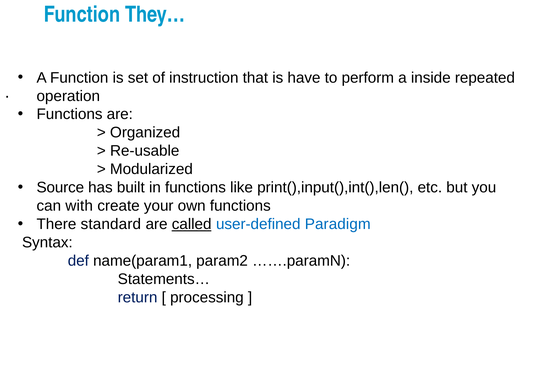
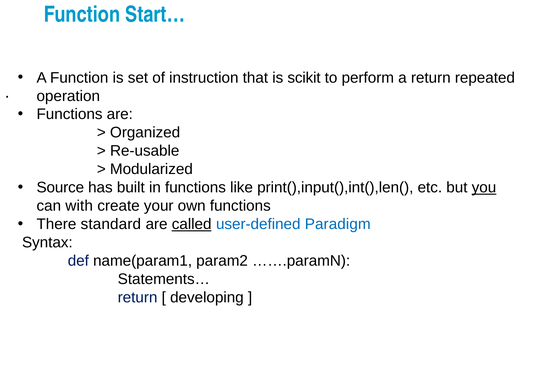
They…: They… -> Start…
have: have -> scikit
a inside: inside -> return
you underline: none -> present
processing: processing -> developing
